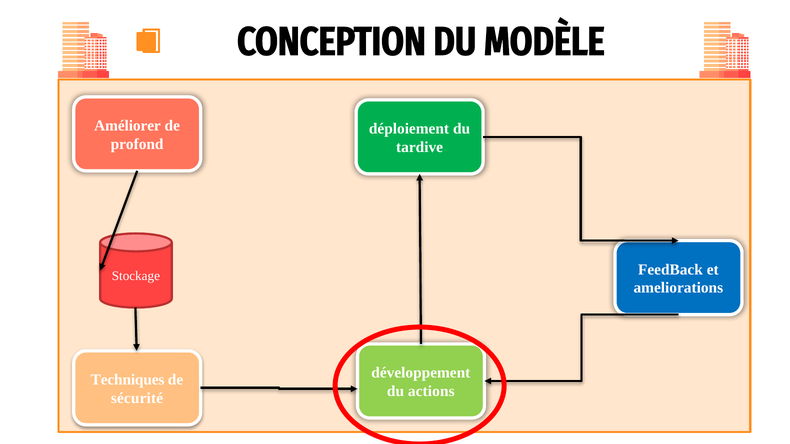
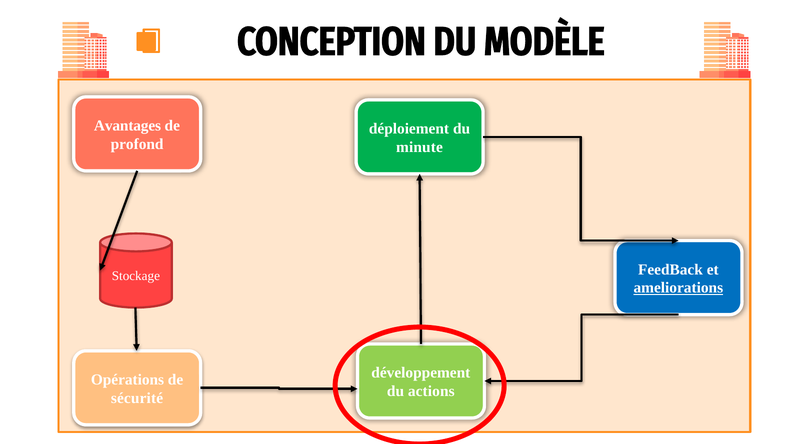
Améliorer: Améliorer -> Avantages
tardive: tardive -> minute
ameliorations underline: none -> present
Techniques: Techniques -> Opérations
